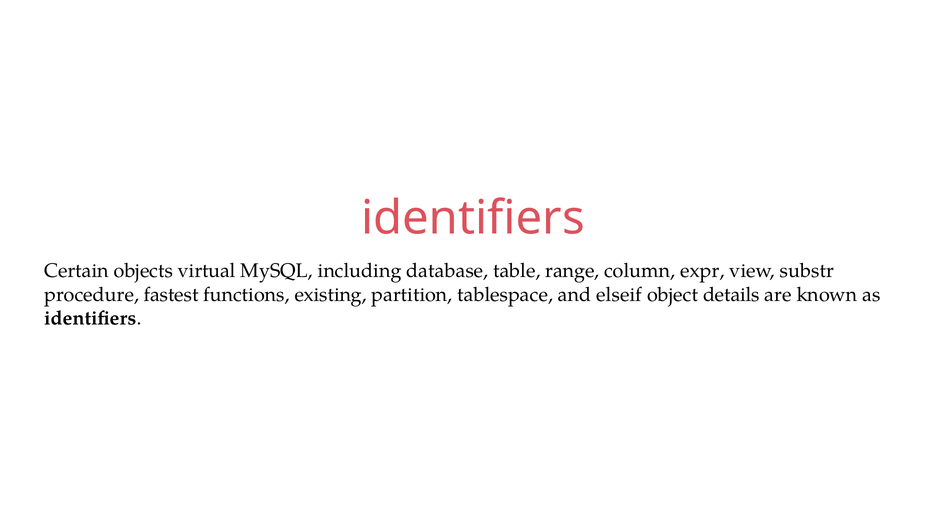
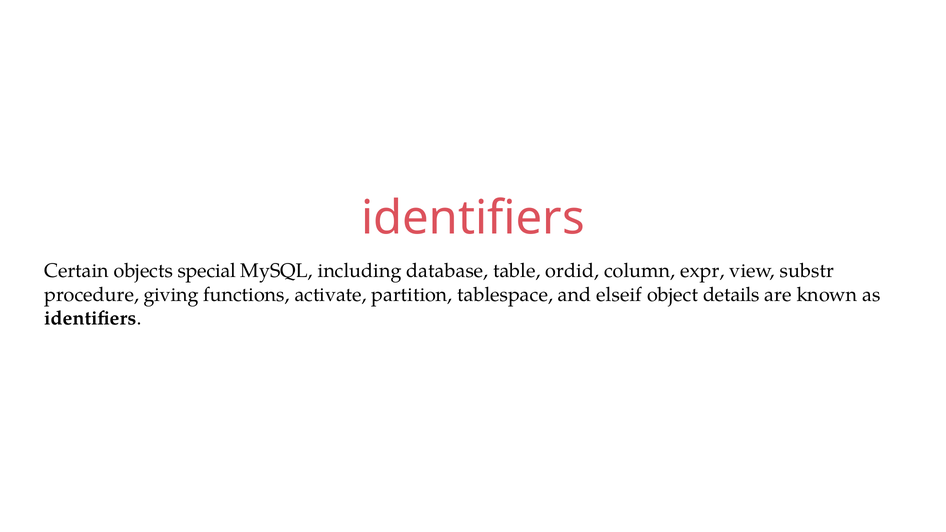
virtual: virtual -> special
range: range -> ordid
fastest: fastest -> giving
existing: existing -> activate
